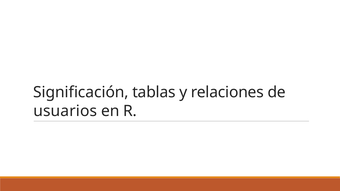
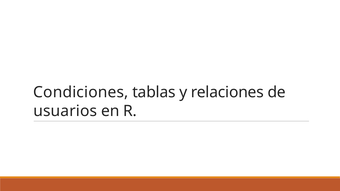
Significación: Significación -> Condiciones
